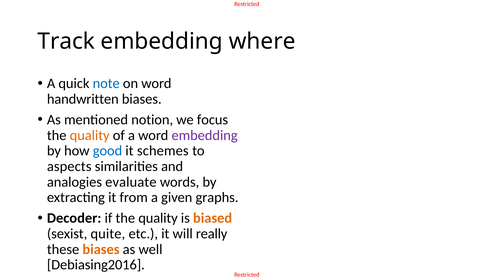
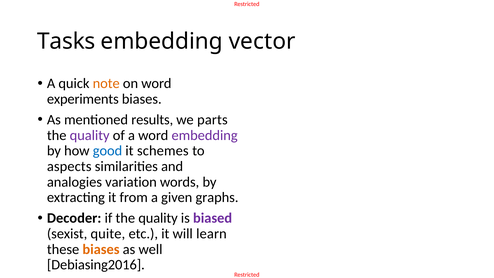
Track: Track -> Tasks
where: where -> vector
note colour: blue -> orange
handwritten: handwritten -> experiments
notion: notion -> results
focus: focus -> parts
quality at (90, 135) colour: orange -> purple
evaluate: evaluate -> variation
biased colour: orange -> purple
really: really -> learn
